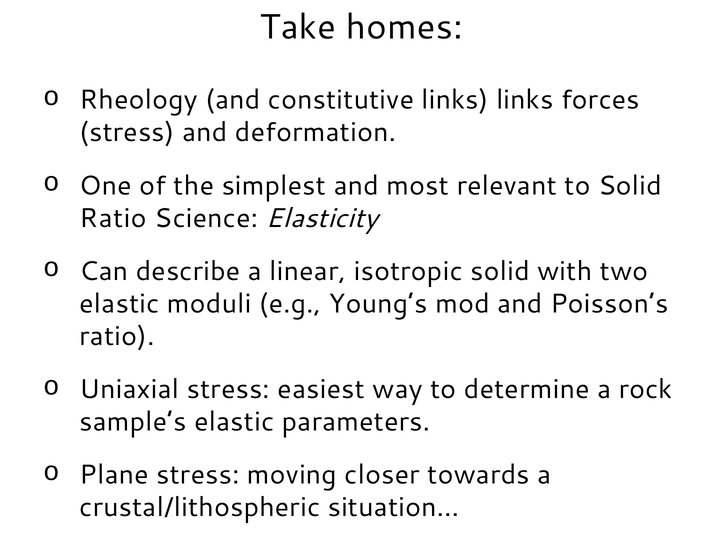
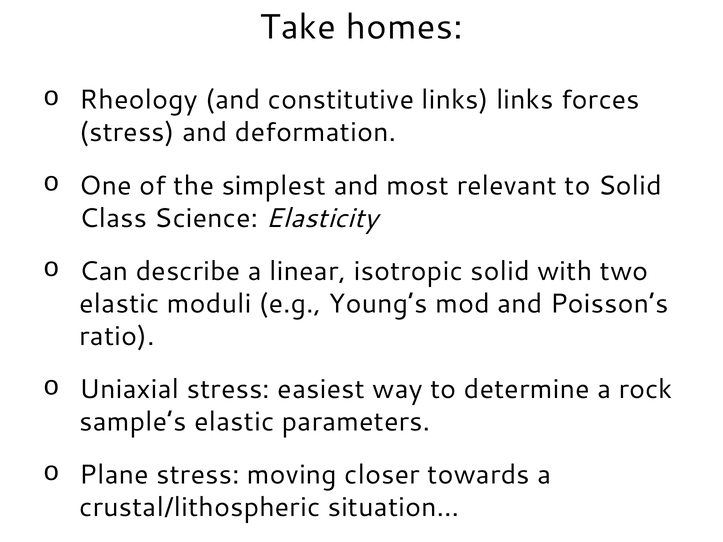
Ratio at (113, 218): Ratio -> Class
